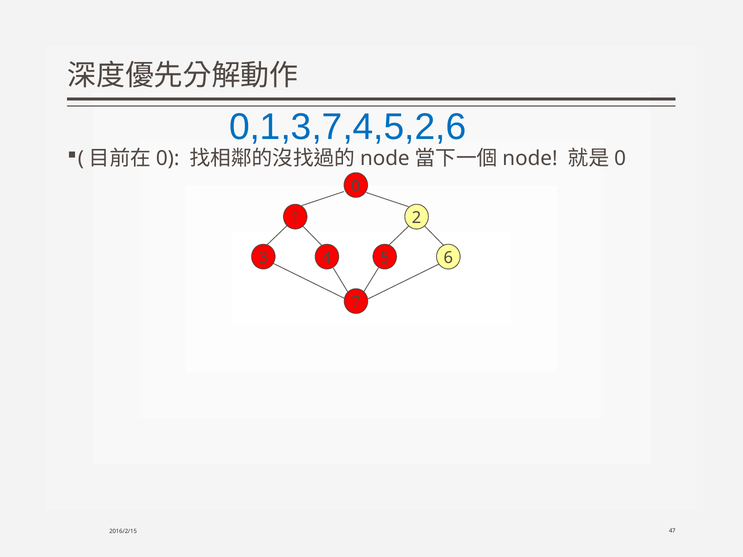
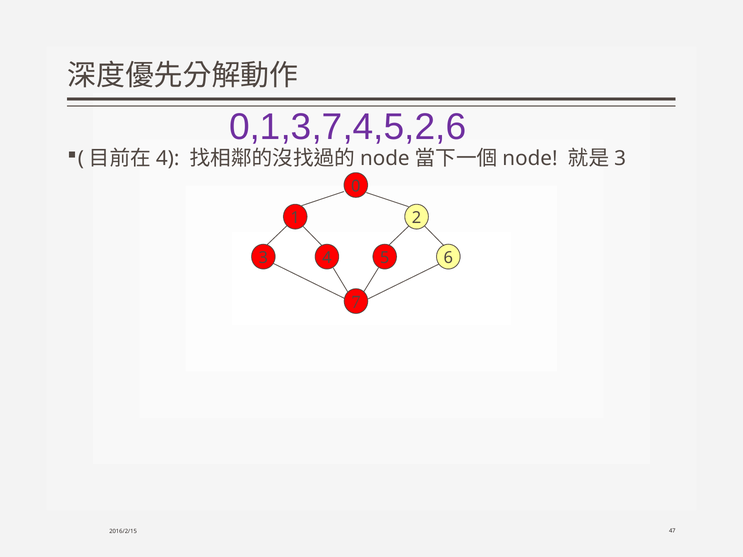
0,1,3,7,4,5,2,6 colour: blue -> purple
0 at (168, 159): 0 -> 4
0 at (620, 159): 0 -> 3
